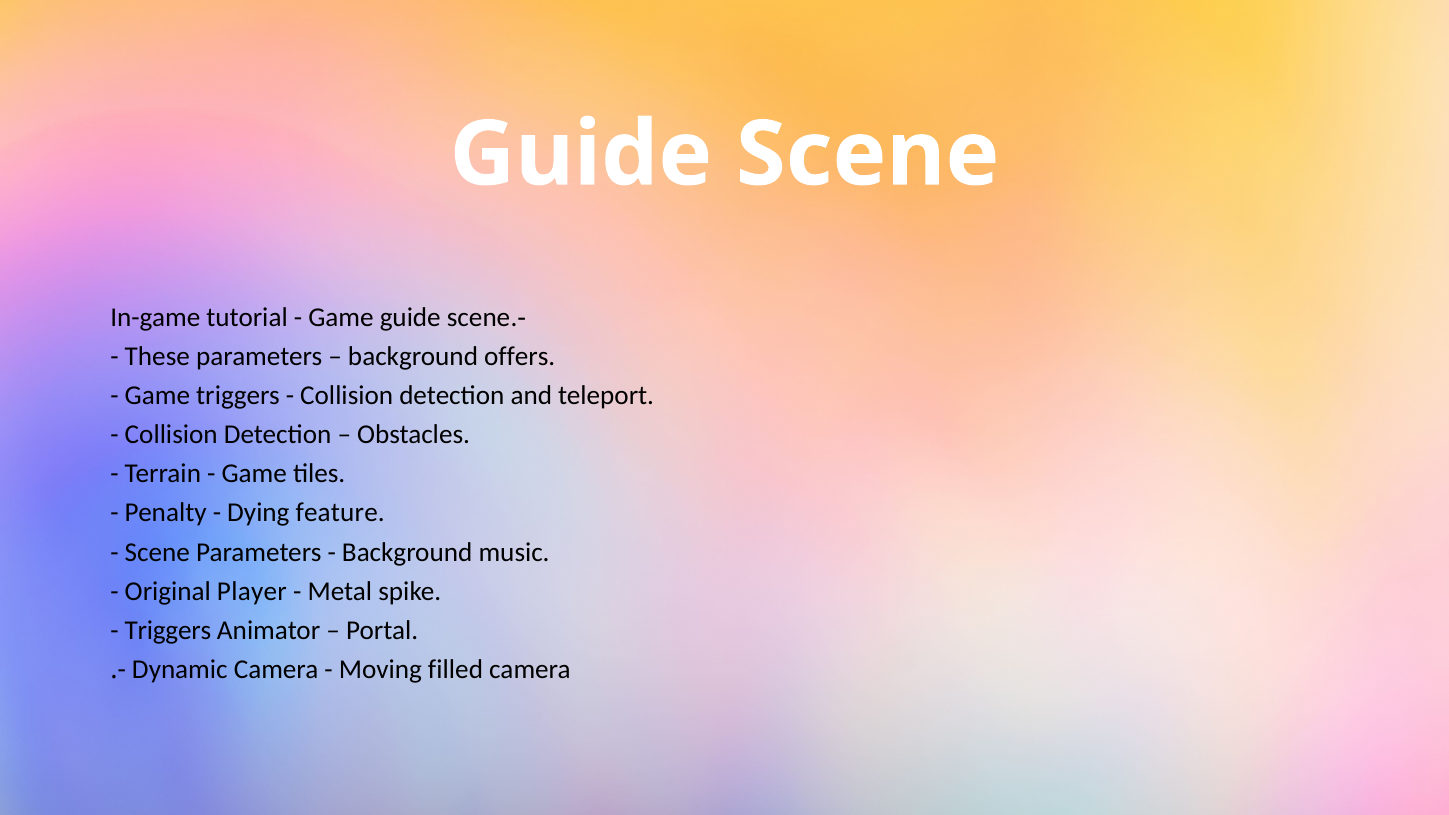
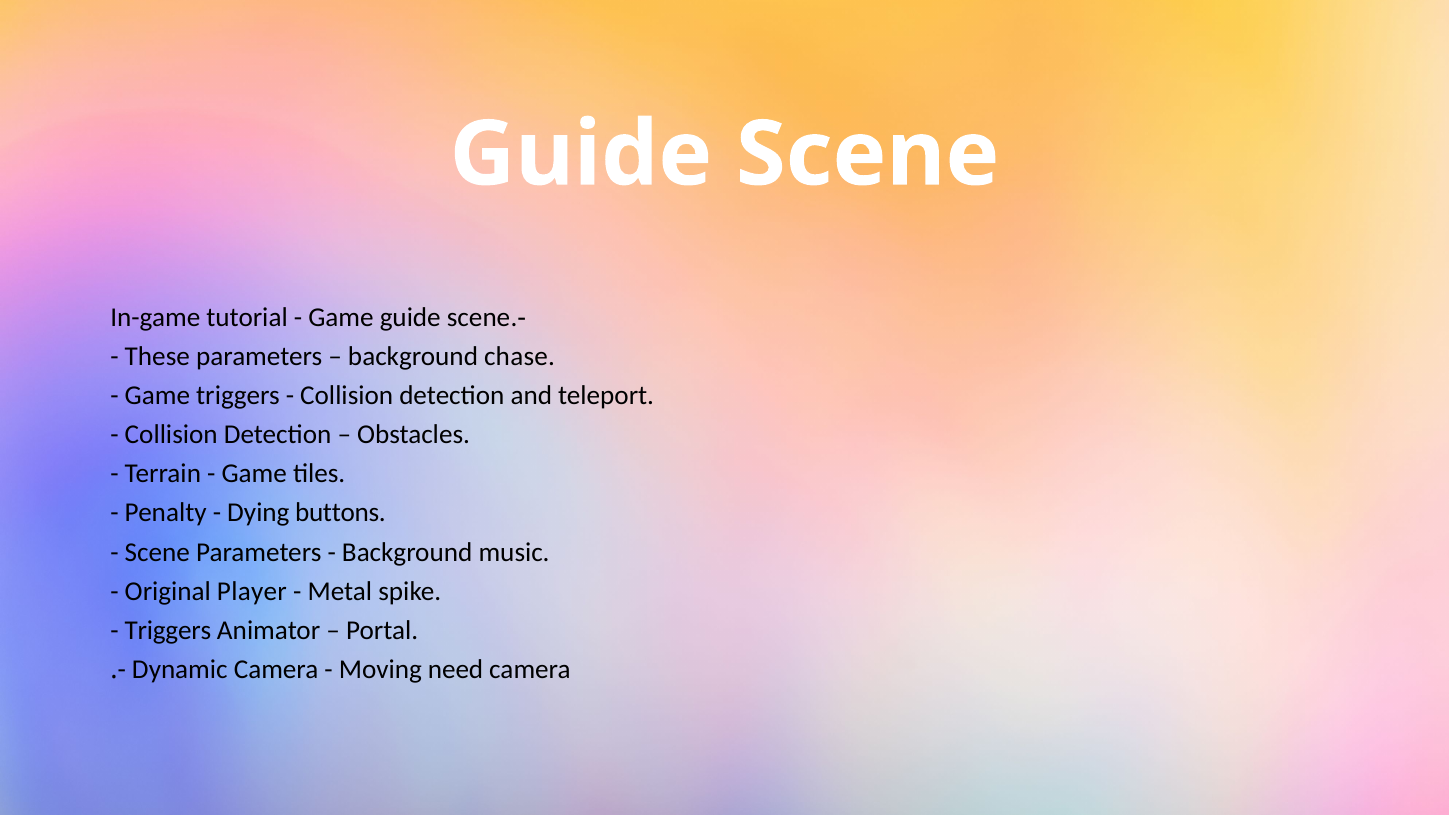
offers: offers -> chase
feature: feature -> buttons
filled: filled -> need
